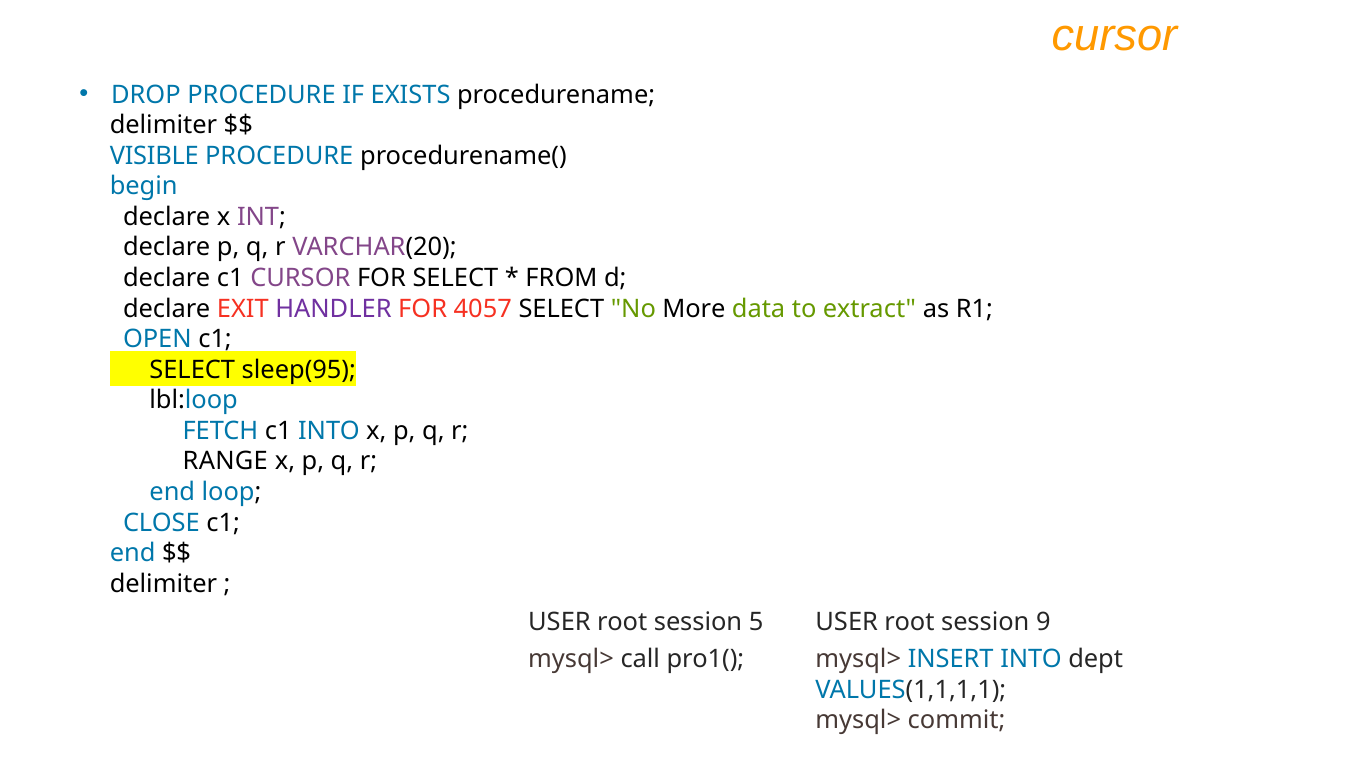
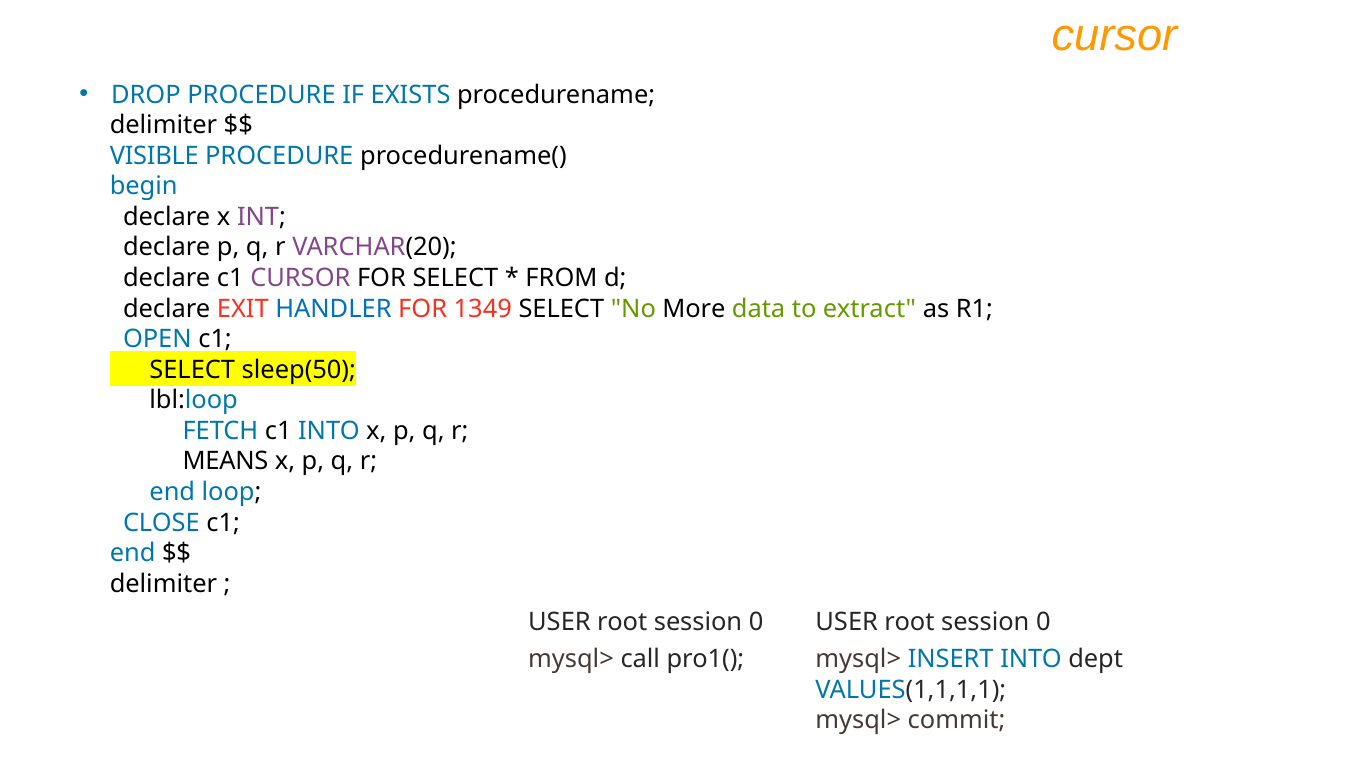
HANDLER colour: purple -> blue
4057: 4057 -> 1349
sleep(95: sleep(95 -> sleep(50
RANGE: RANGE -> MEANS
5 at (756, 621): 5 -> 0
9 at (1043, 621): 9 -> 0
